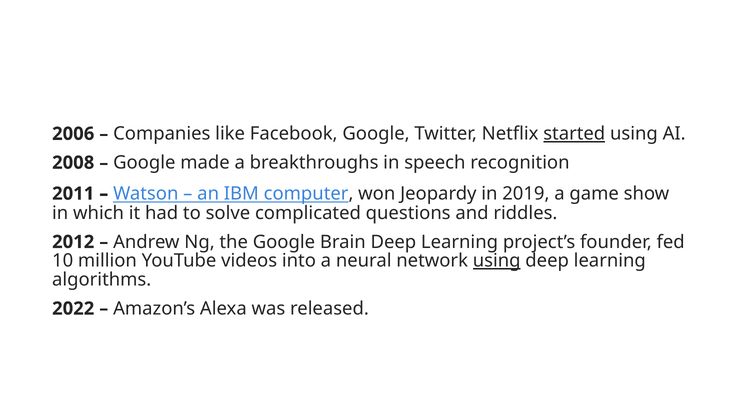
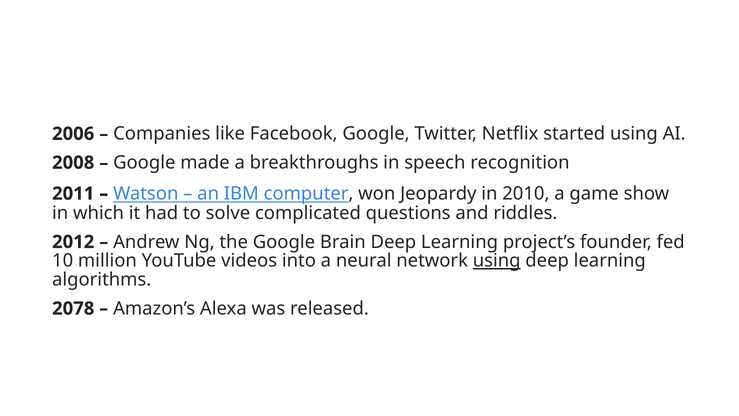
started underline: present -> none
2019: 2019 -> 2010
2022: 2022 -> 2078
